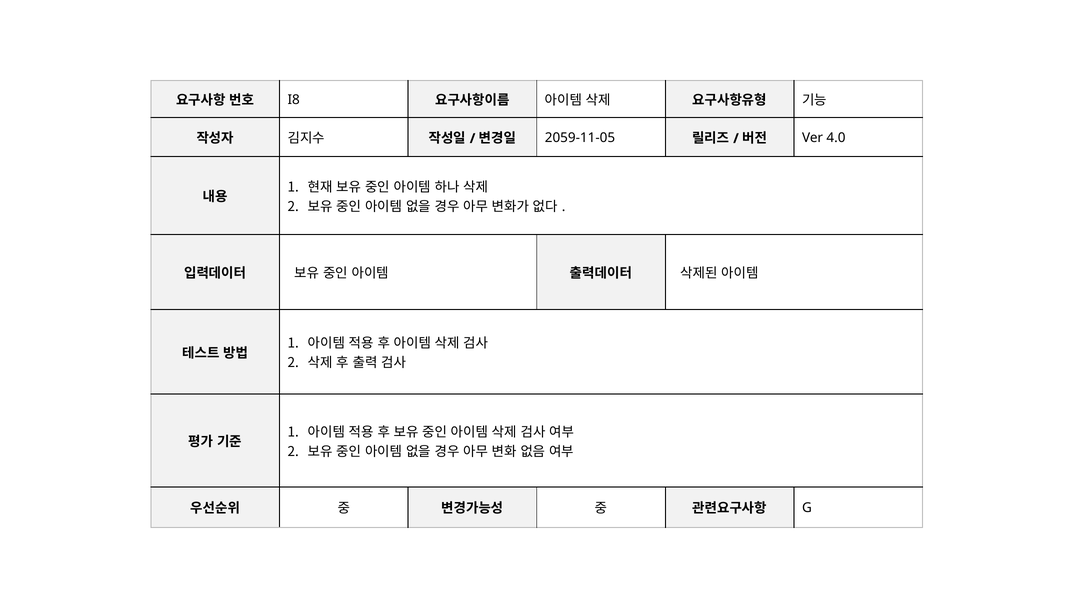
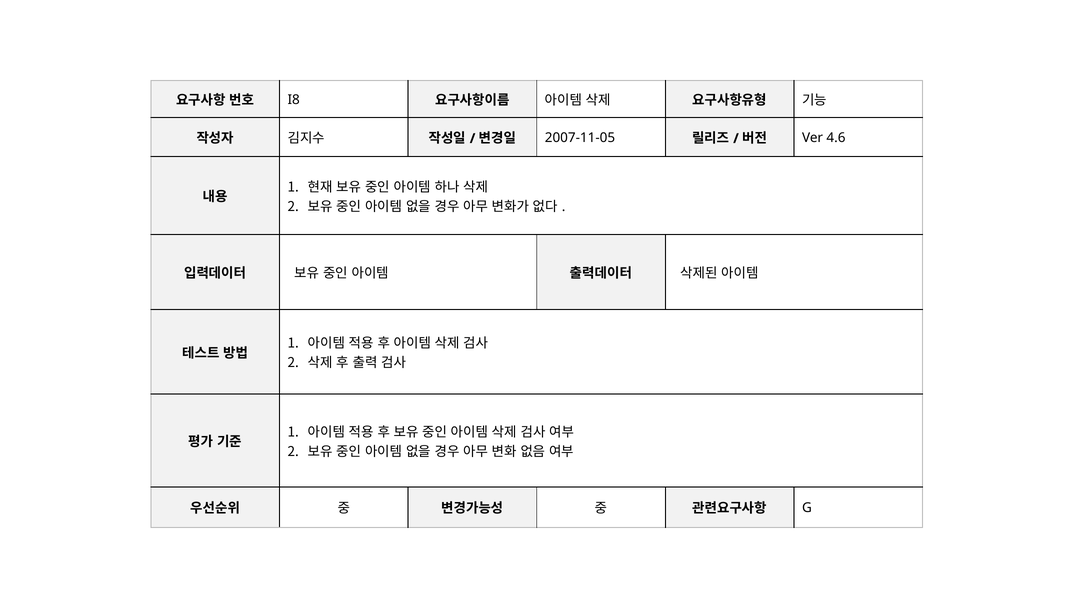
2059-11-05: 2059-11-05 -> 2007-11-05
4.0: 4.0 -> 4.6
